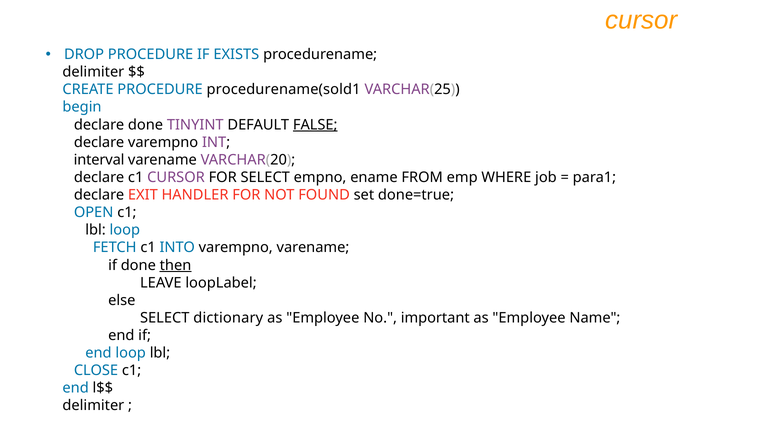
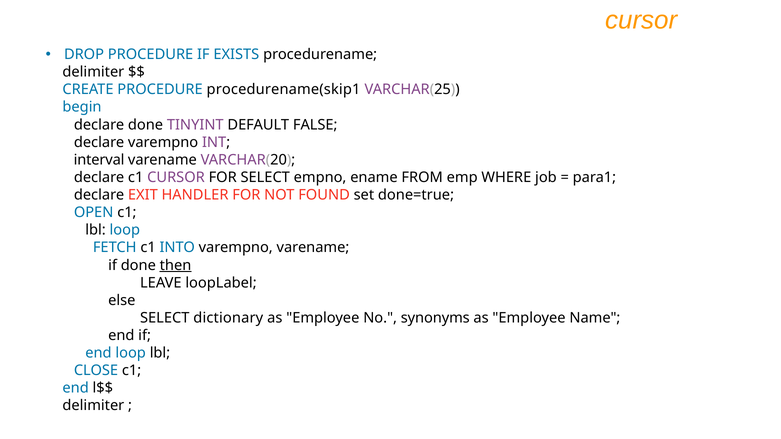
procedurename(sold1: procedurename(sold1 -> procedurename(skip1
FALSE underline: present -> none
important: important -> synonyms
